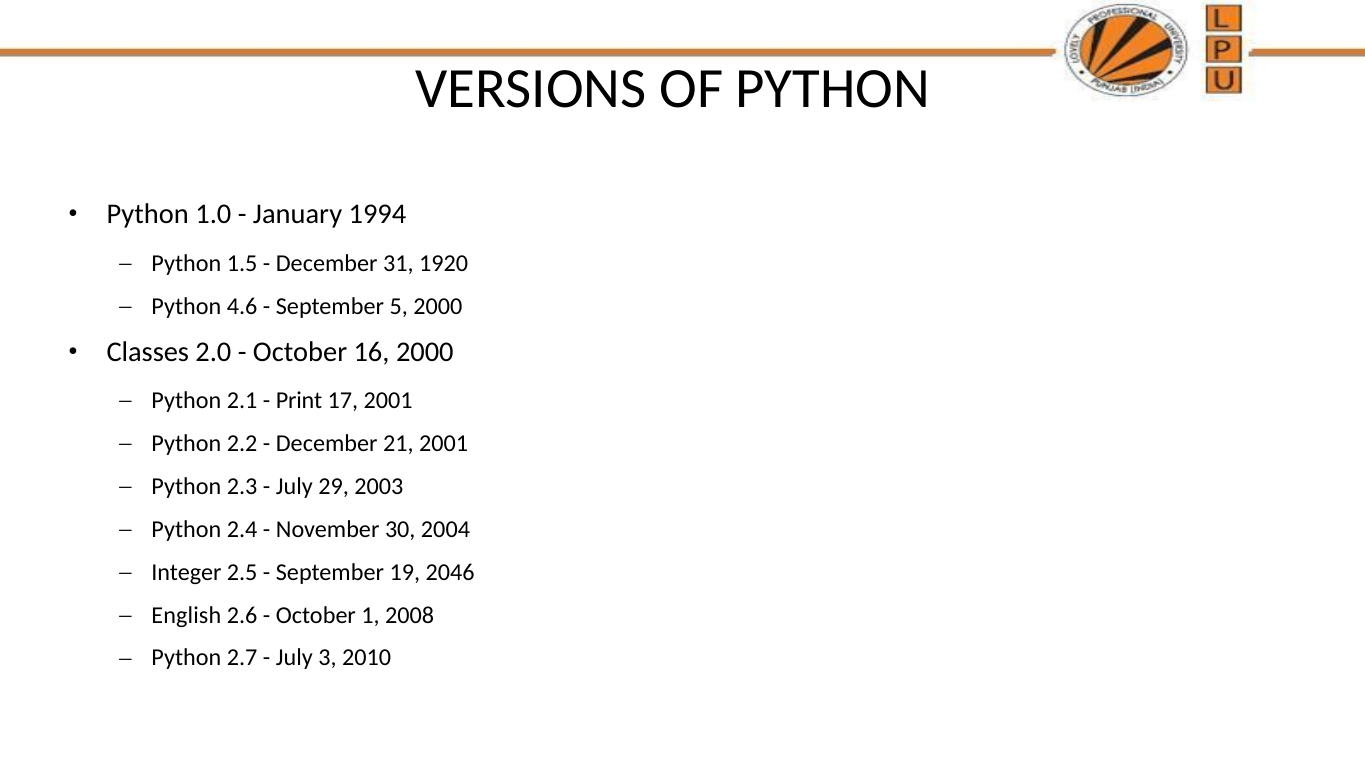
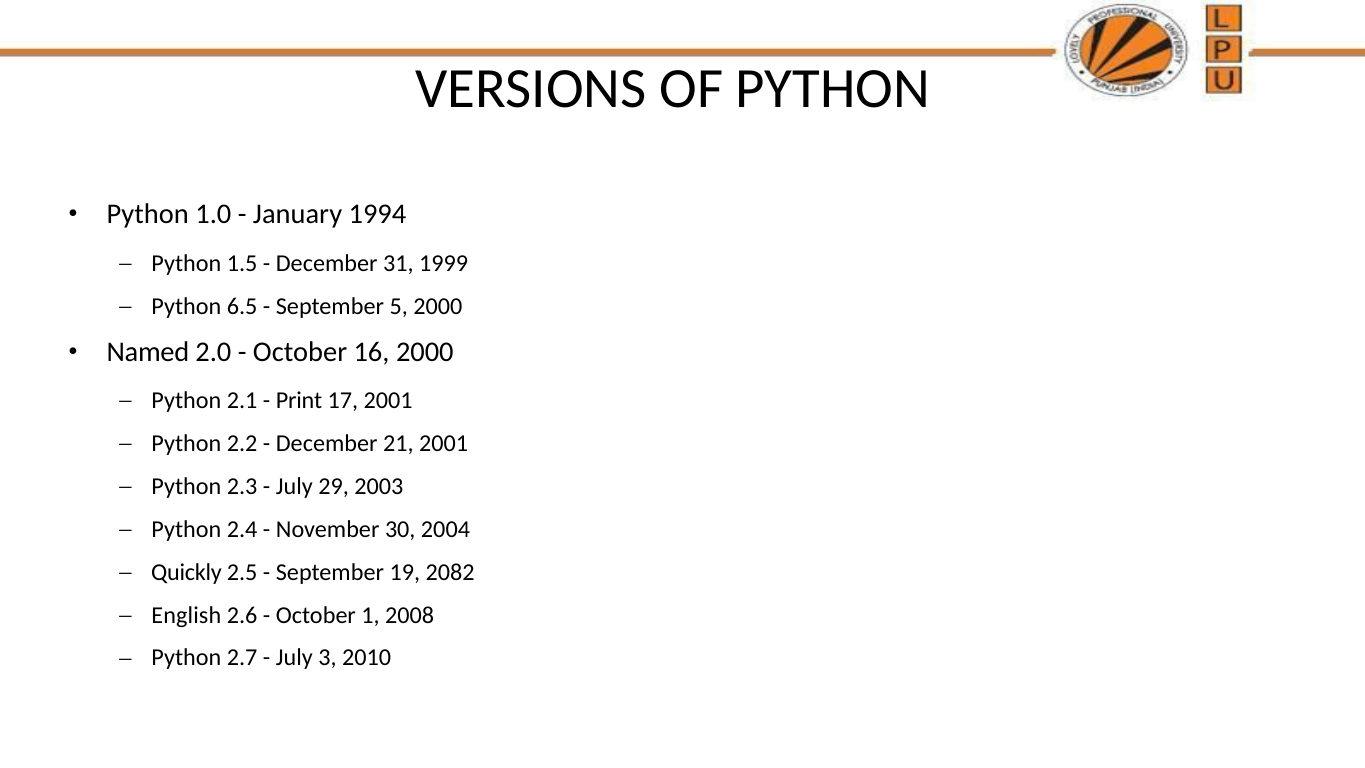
1920: 1920 -> 1999
4.6: 4.6 -> 6.5
Classes: Classes -> Named
Integer: Integer -> Quickly
2046: 2046 -> 2082
